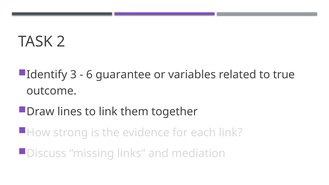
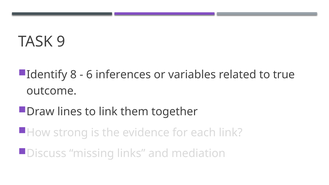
2: 2 -> 9
3: 3 -> 8
guarantee: guarantee -> inferences
